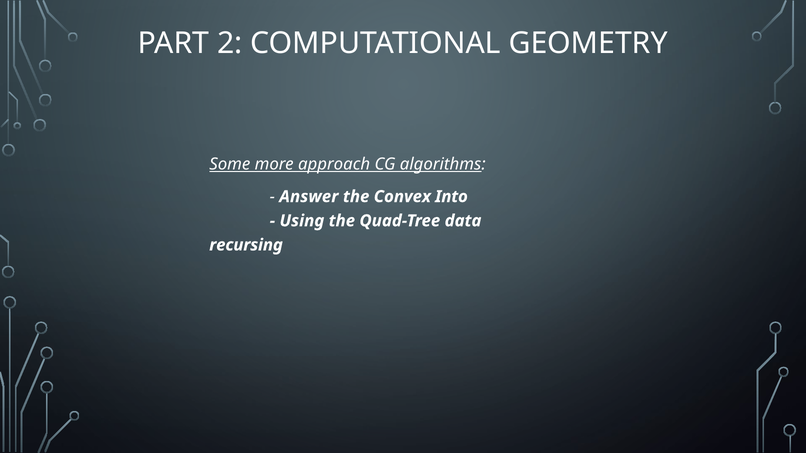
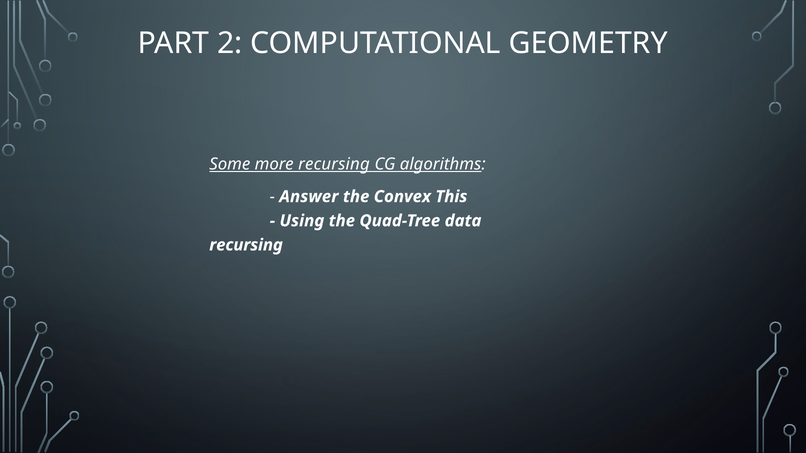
more approach: approach -> recursing
Into: Into -> This
